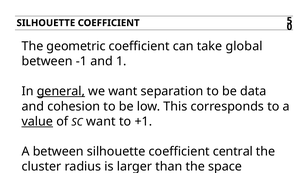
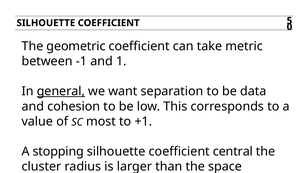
global: global -> metric
value underline: present -> none
SC want: want -> most
A between: between -> stopping
